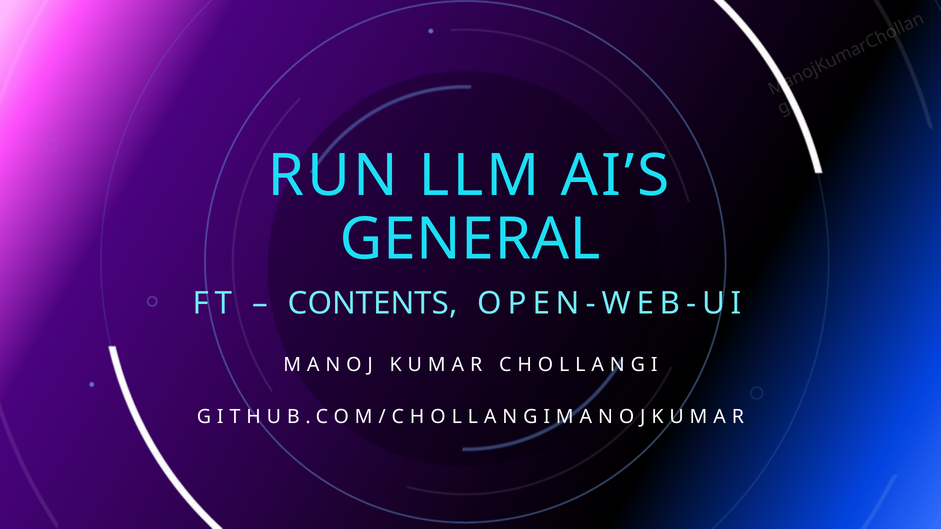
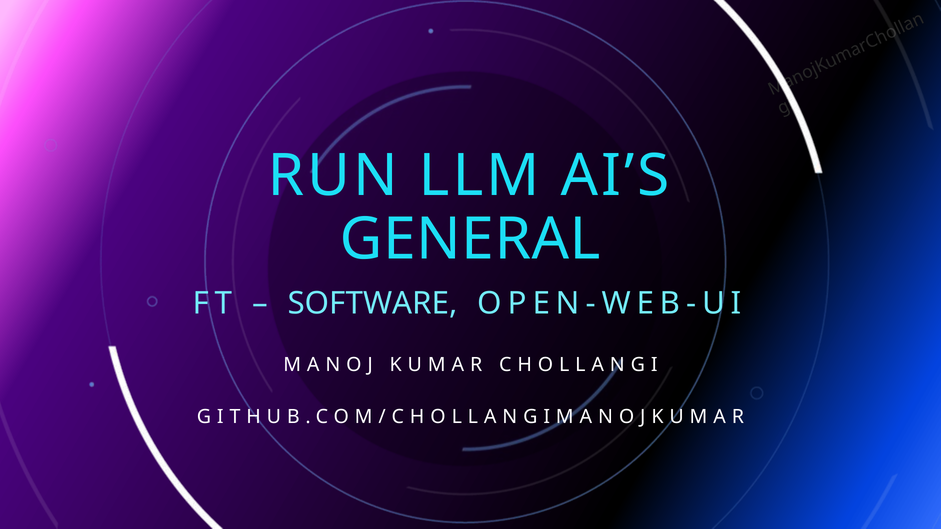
CONTENTS: CONTENTS -> SOFTWARE
